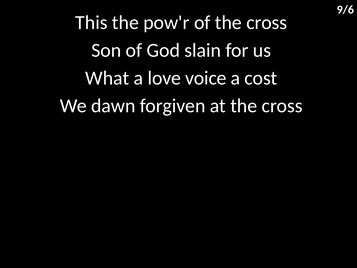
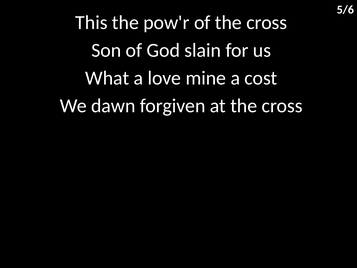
9/6: 9/6 -> 5/6
voice: voice -> mine
